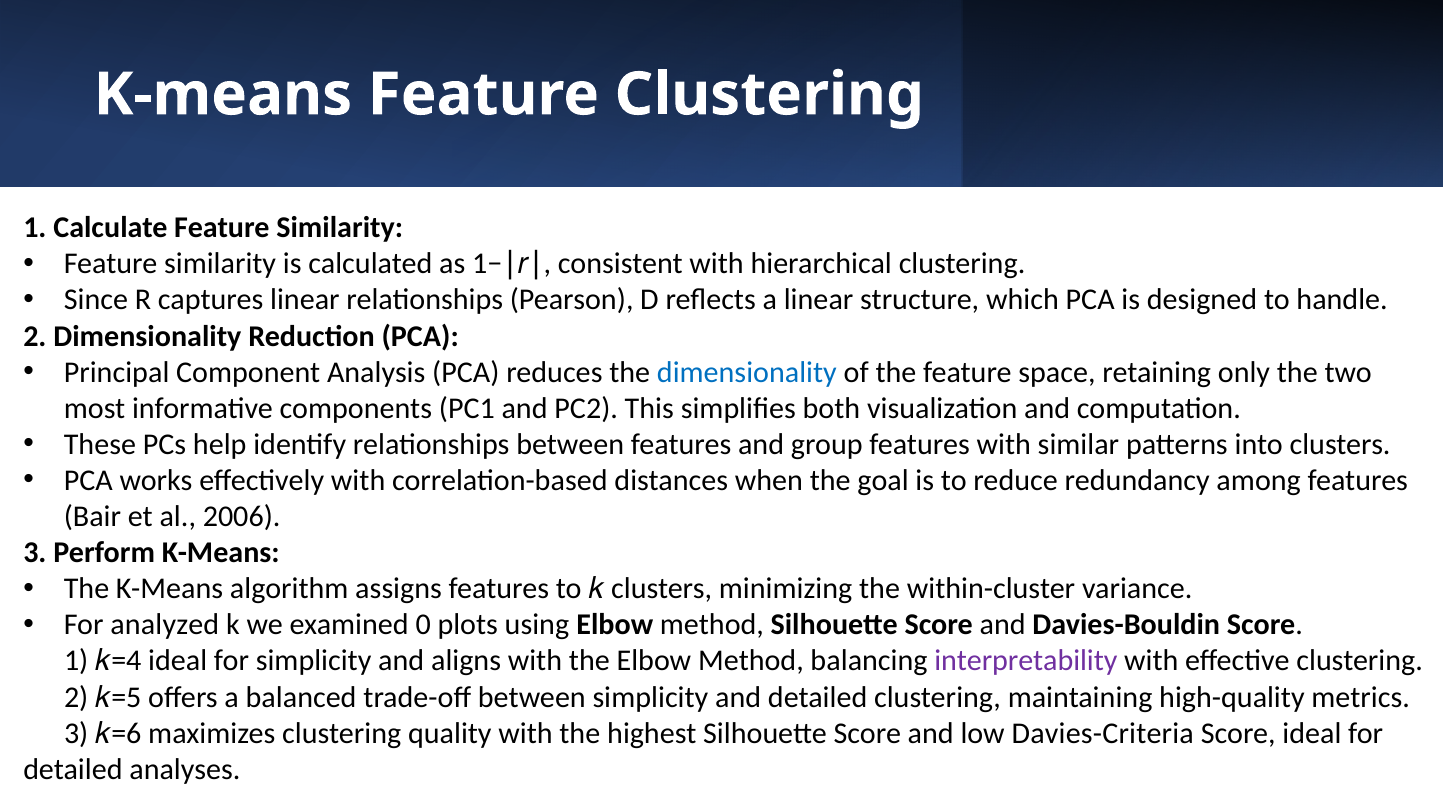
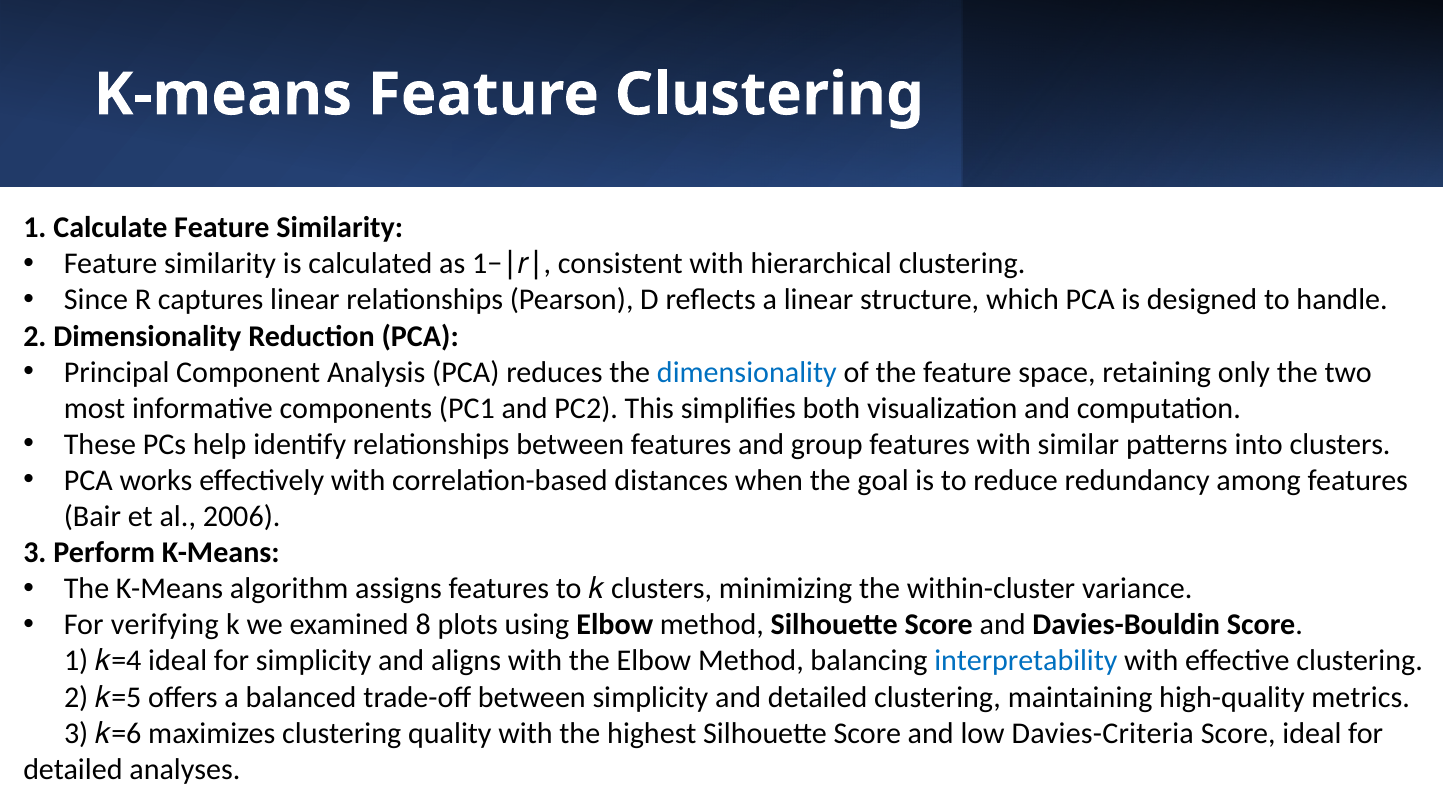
analyzed: analyzed -> verifying
0: 0 -> 8
interpretability colour: purple -> blue
